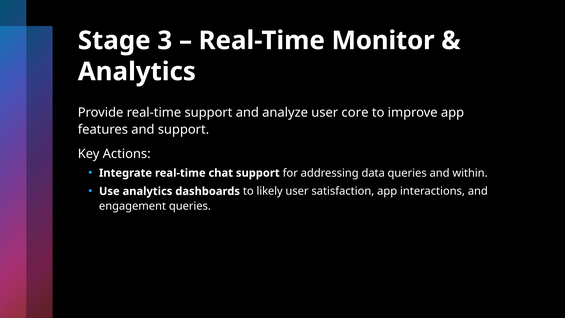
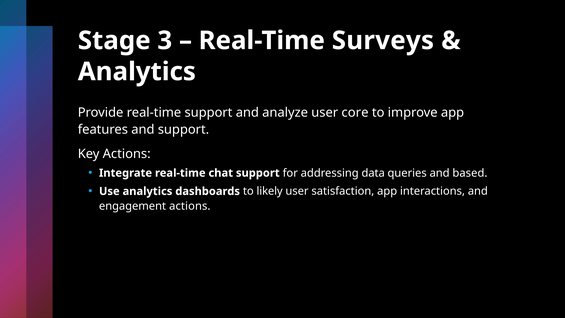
Monitor: Monitor -> Surveys
within: within -> based
engagement queries: queries -> actions
